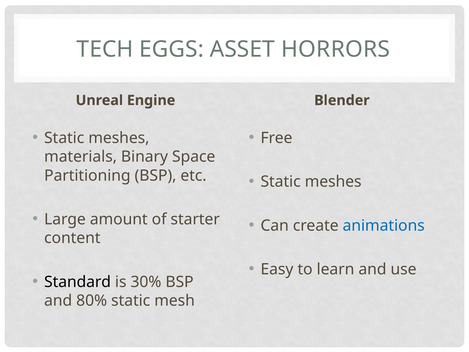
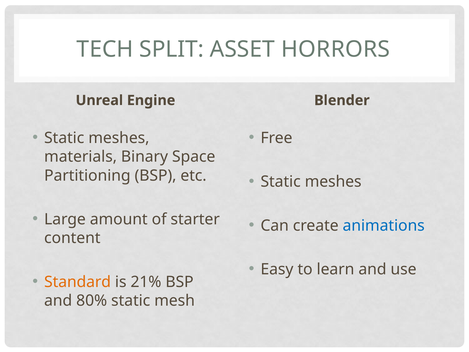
EGGS: EGGS -> SPLIT
Standard colour: black -> orange
30%: 30% -> 21%
